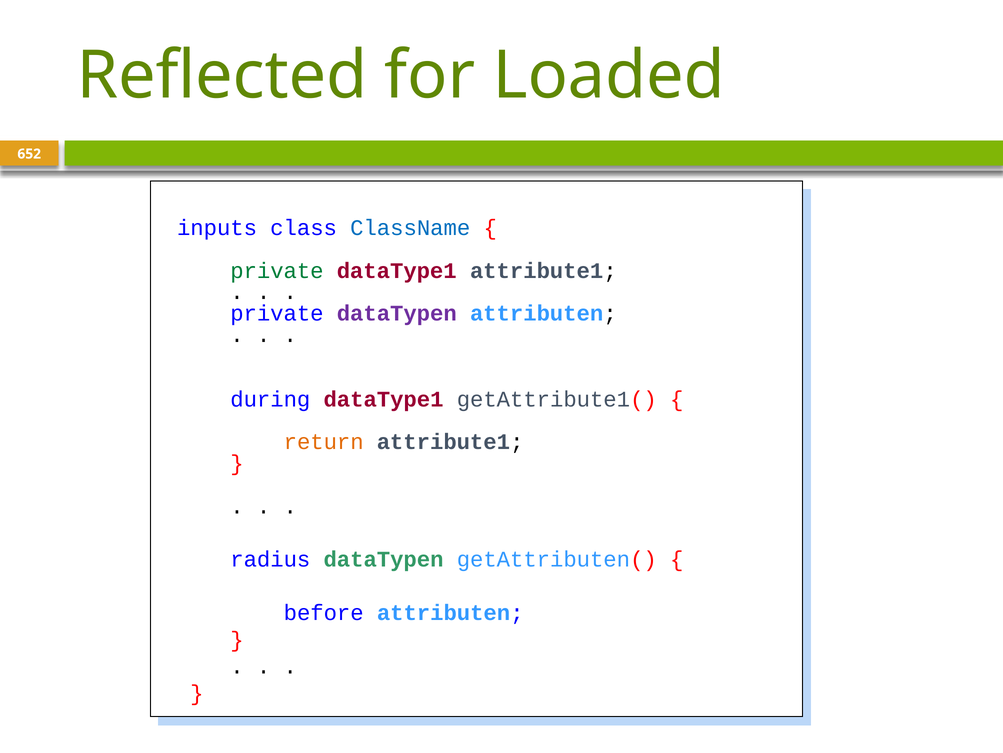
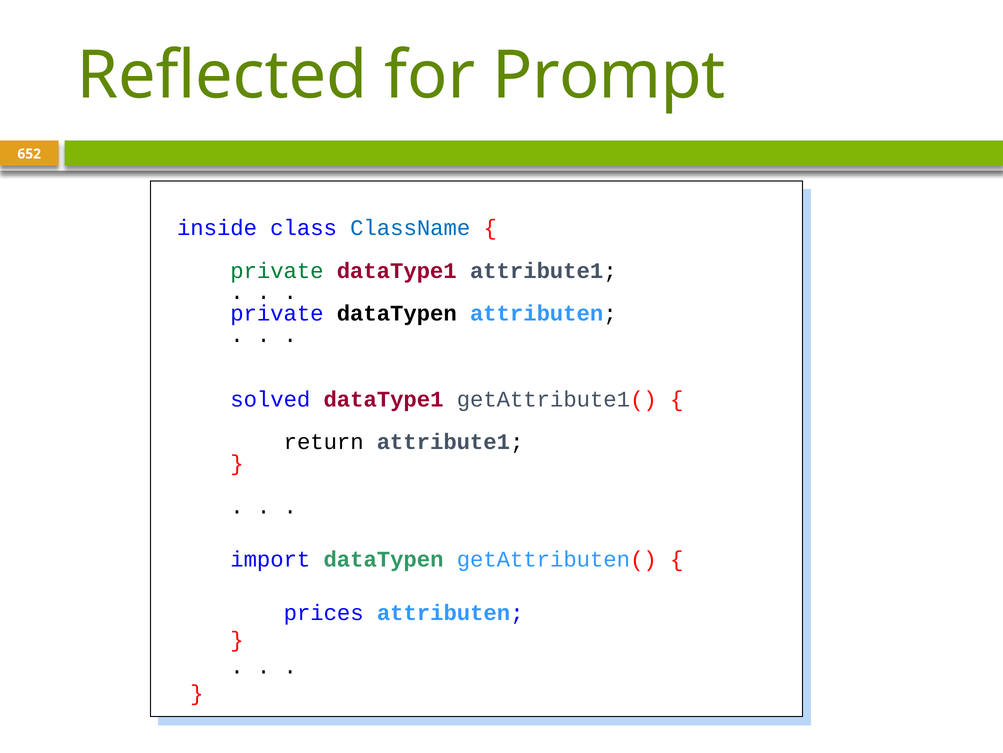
Loaded: Loaded -> Prompt
inputs: inputs -> inside
dataTypen at (397, 313) colour: purple -> black
during: during -> solved
return colour: orange -> black
radius: radius -> import
before: before -> prices
